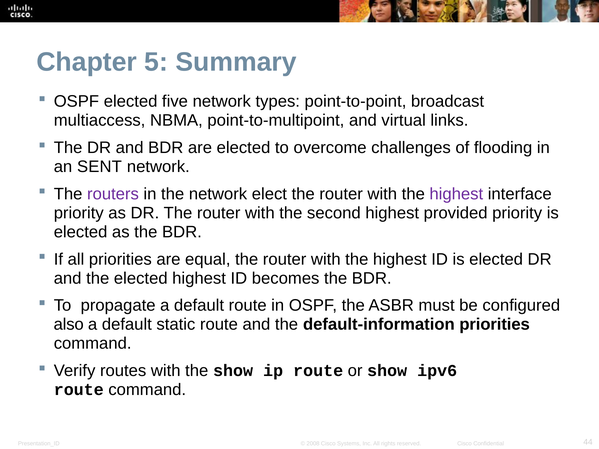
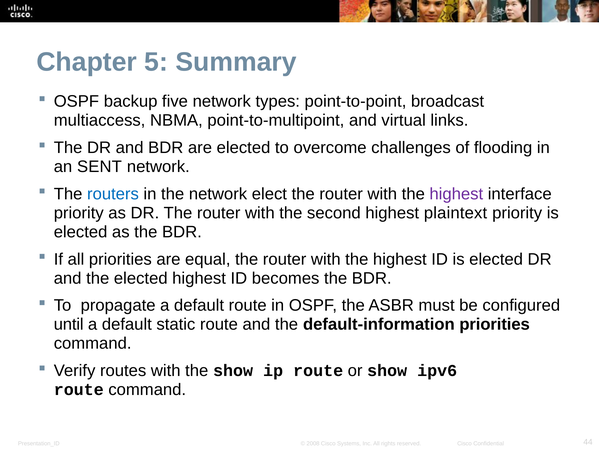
OSPF elected: elected -> backup
routers colour: purple -> blue
provided: provided -> plaintext
also: also -> until
